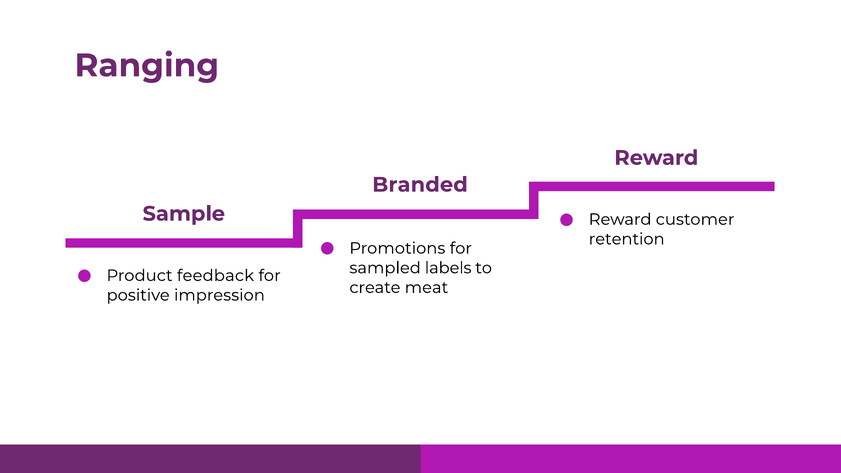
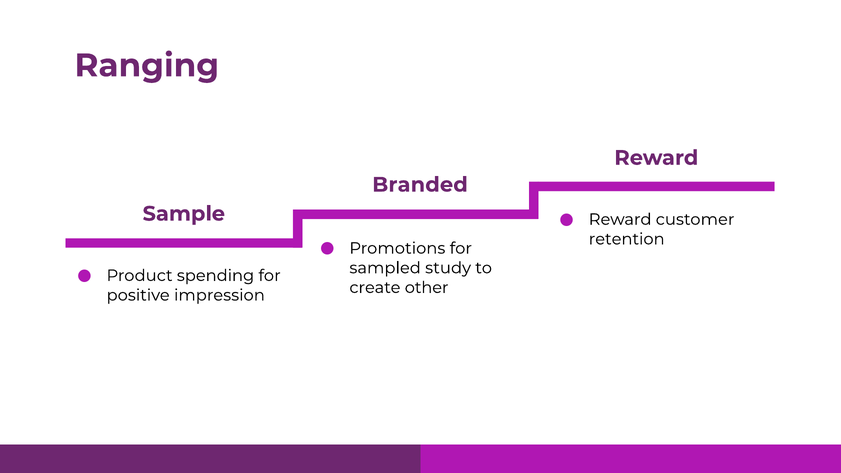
labels: labels -> study
feedback: feedback -> spending
meat: meat -> other
